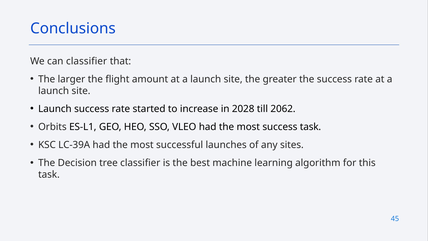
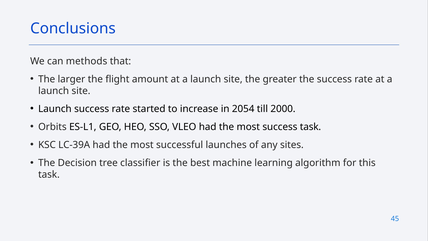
can classifier: classifier -> methods
2028: 2028 -> 2054
2062: 2062 -> 2000
